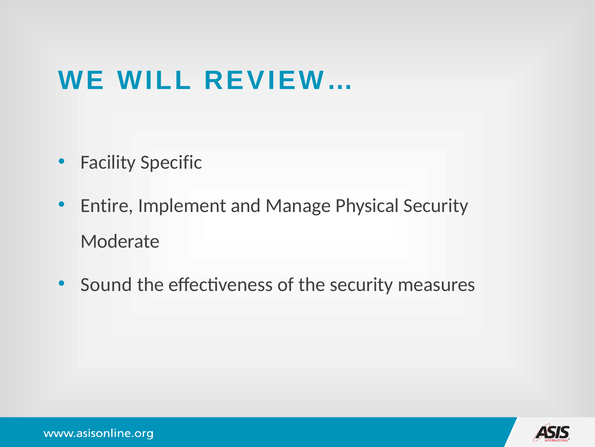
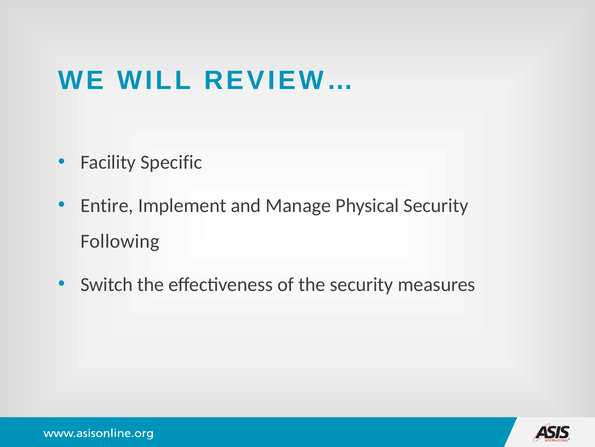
Moderate: Moderate -> Following
Sound: Sound -> Switch
